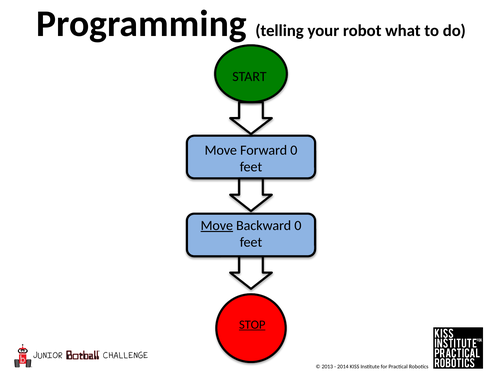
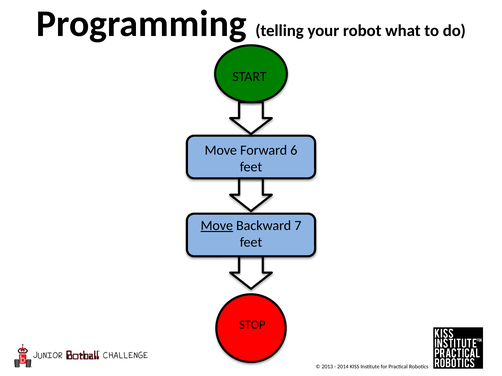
Forward 0: 0 -> 6
Backward 0: 0 -> 7
STOP underline: present -> none
